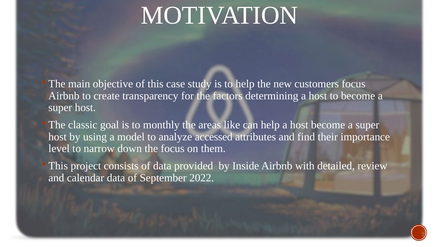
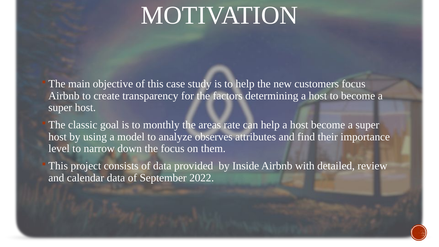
like: like -> rate
accessed: accessed -> observes
